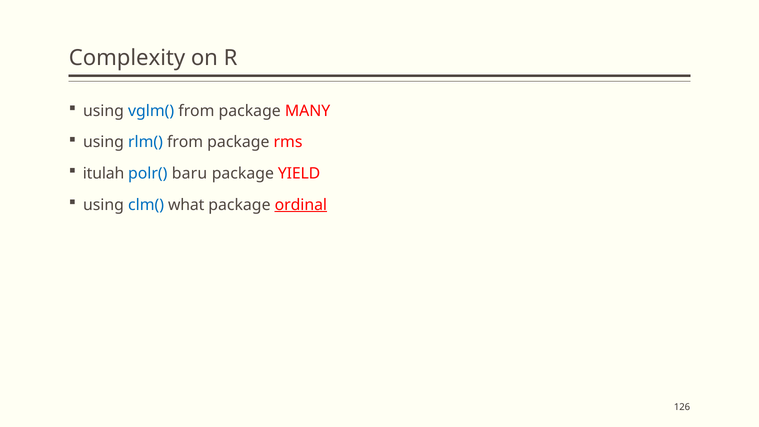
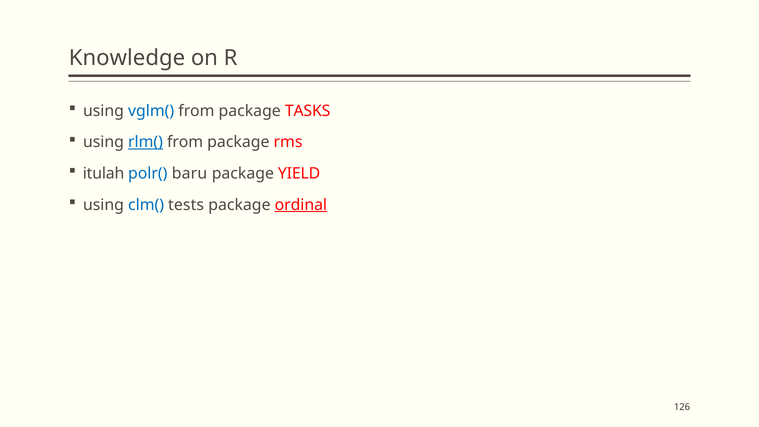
Complexity: Complexity -> Knowledge
MANY: MANY -> TASKS
rlm( underline: none -> present
what: what -> tests
